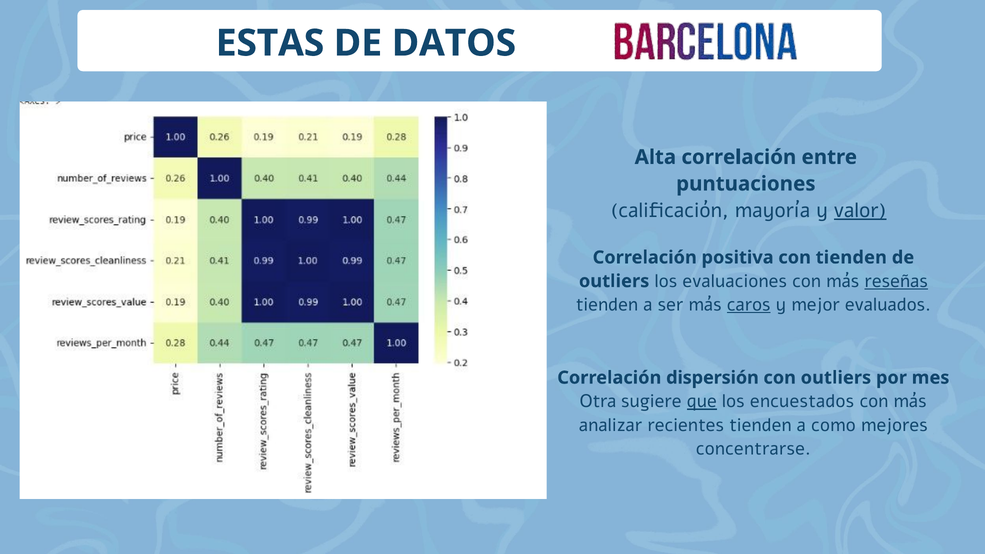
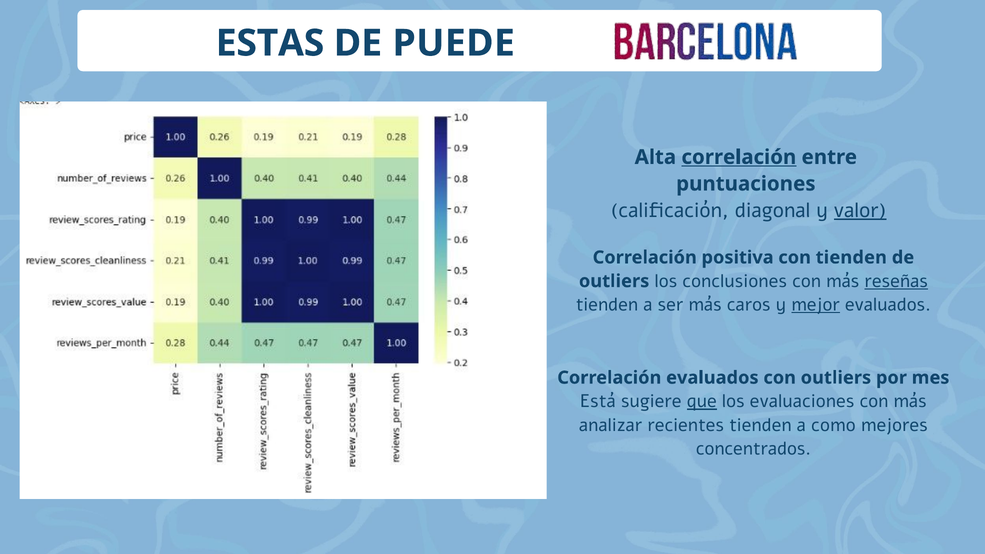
DATOS: DATOS -> PUEDE
correlación at (739, 157) underline: none -> present
mayoría: mayoría -> diagonal
evaluaciones: evaluaciones -> conclusiones
caros underline: present -> none
mejor underline: none -> present
Correlación dispersión: dispersión -> evaluados
Otra: Otra -> Está
encuestados: encuestados -> evaluaciones
concentrarse: concentrarse -> concentrados
